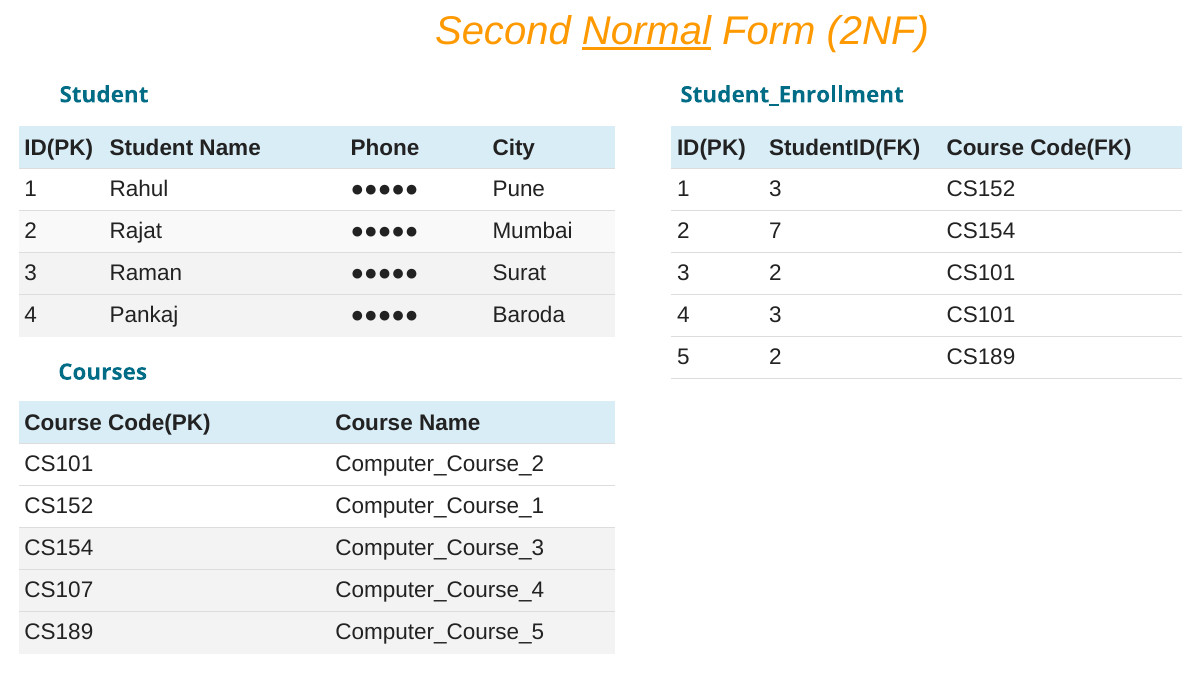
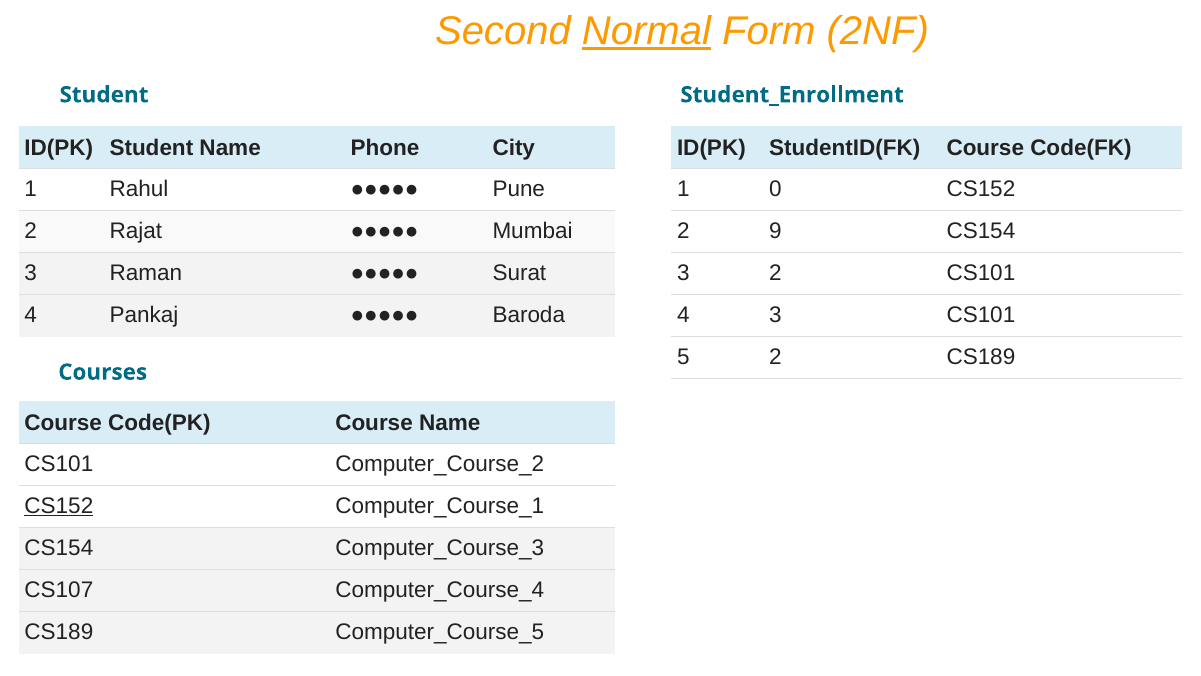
1 3: 3 -> 0
7: 7 -> 9
CS152 at (59, 505) underline: none -> present
